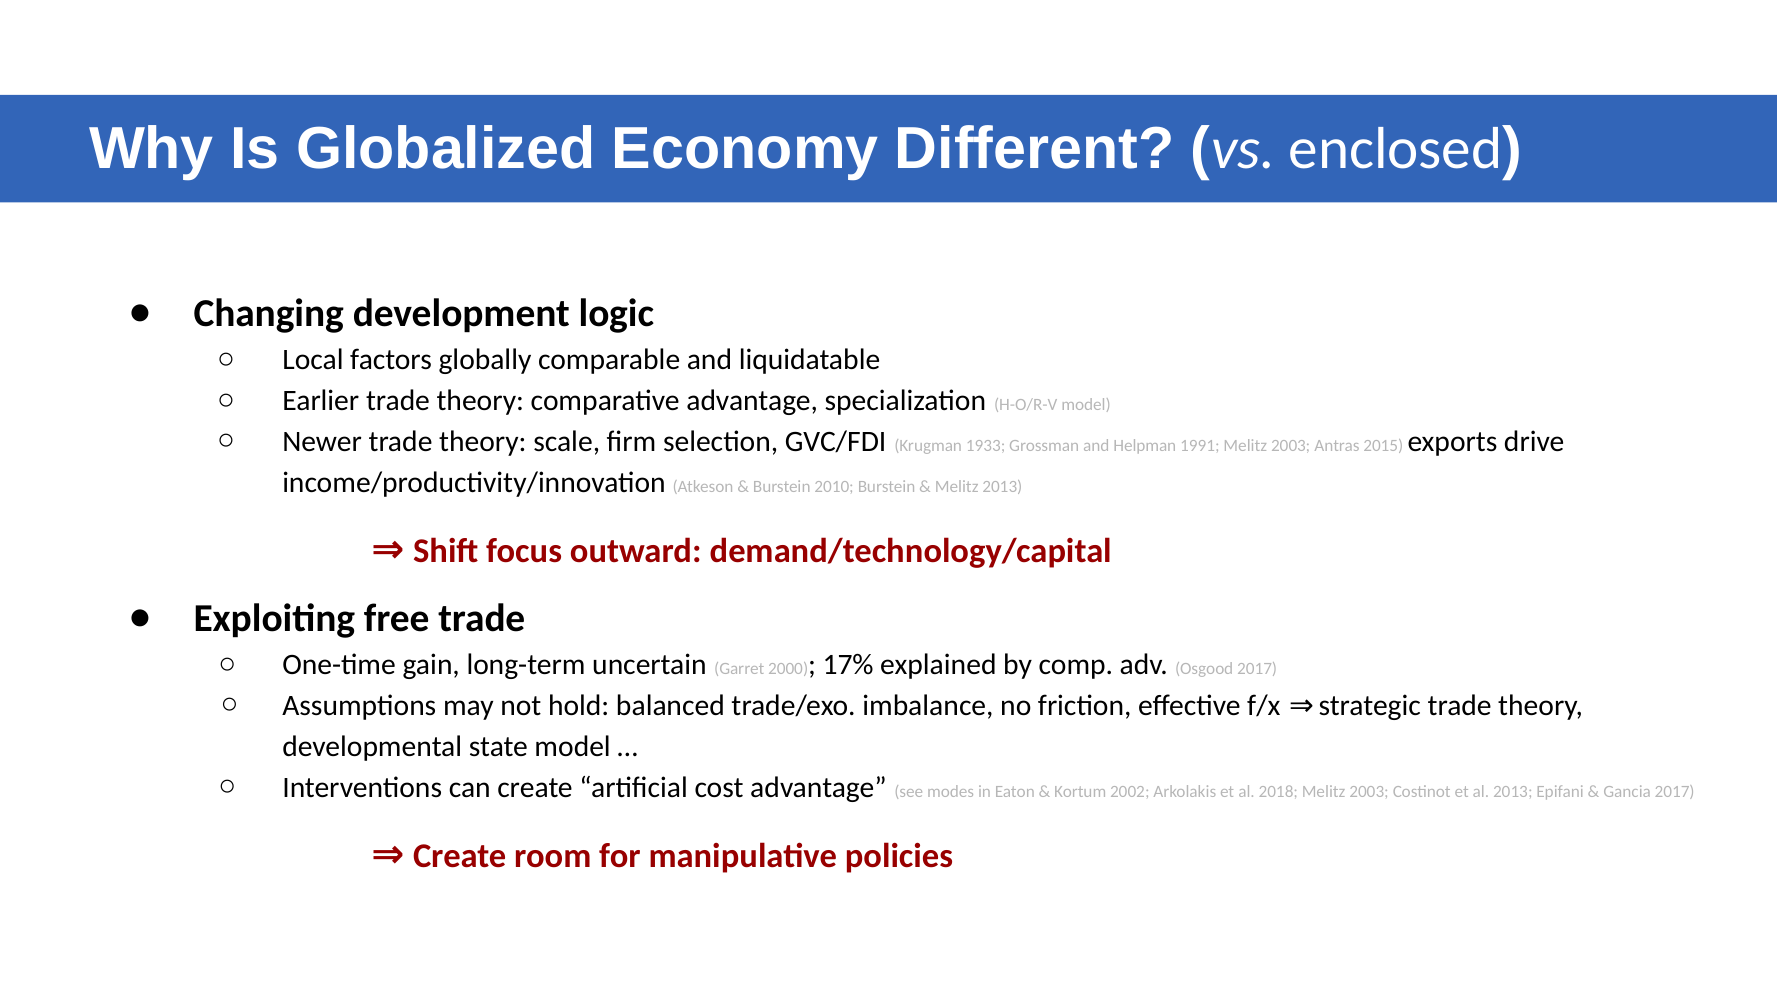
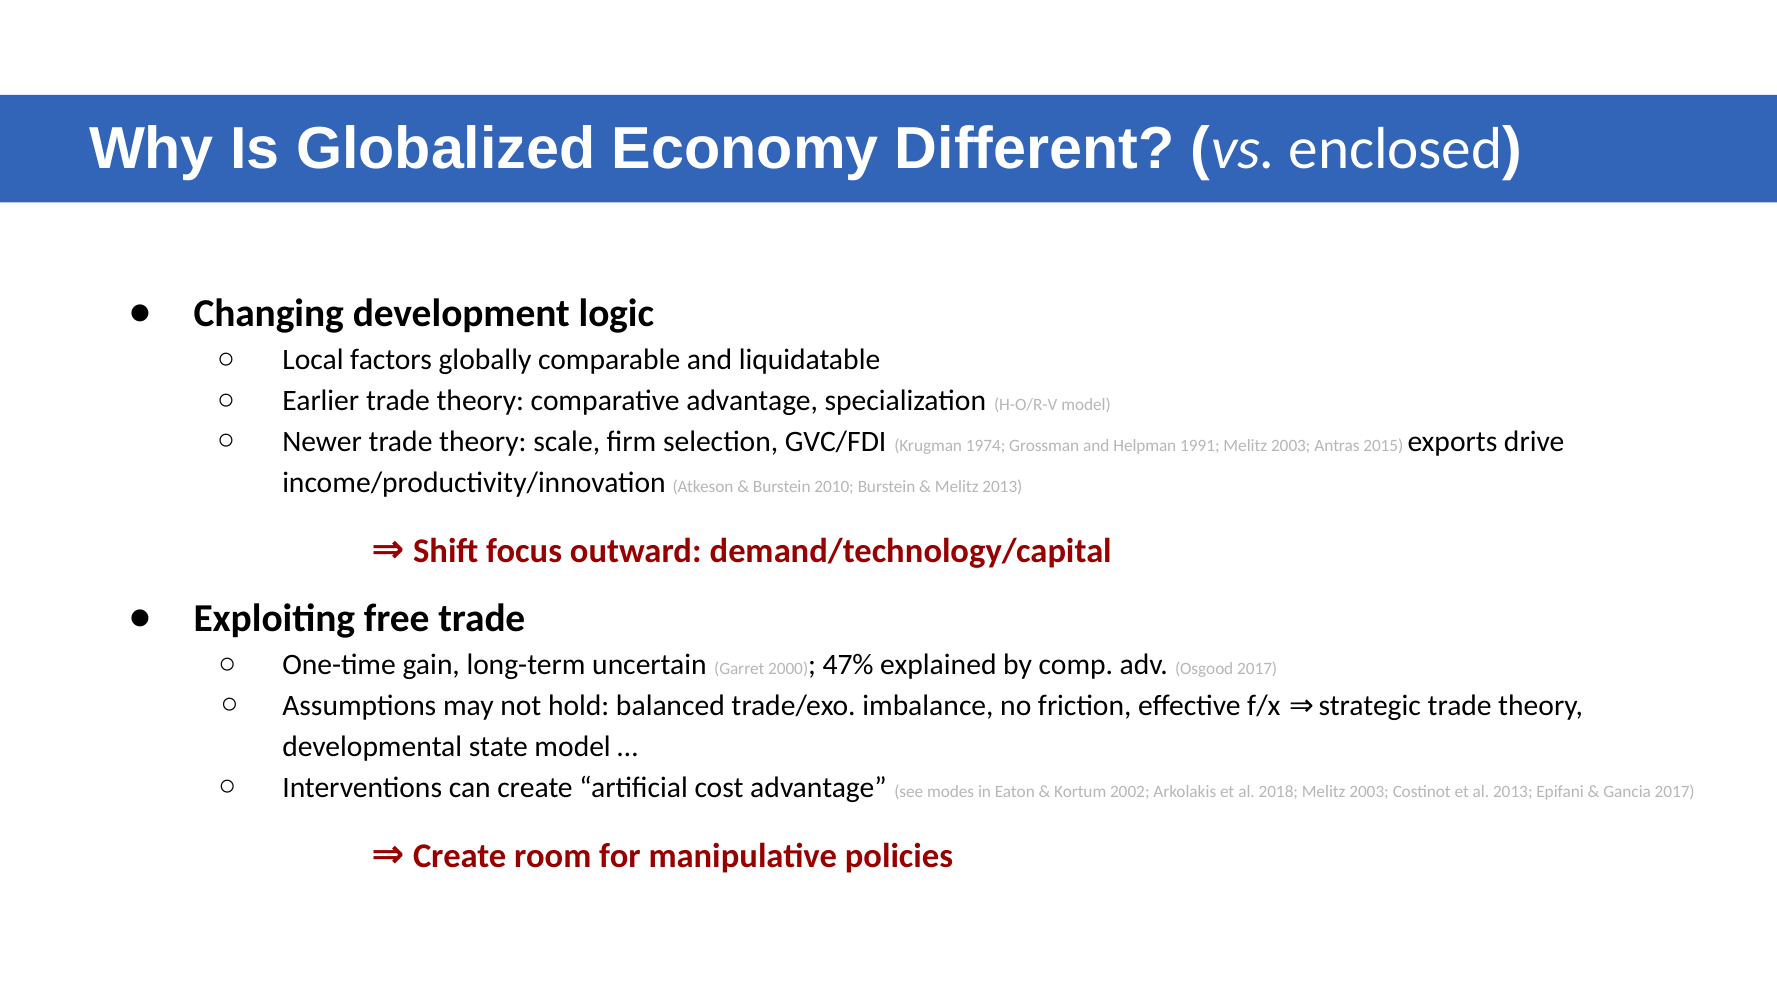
1933: 1933 -> 1974
17%: 17% -> 47%
